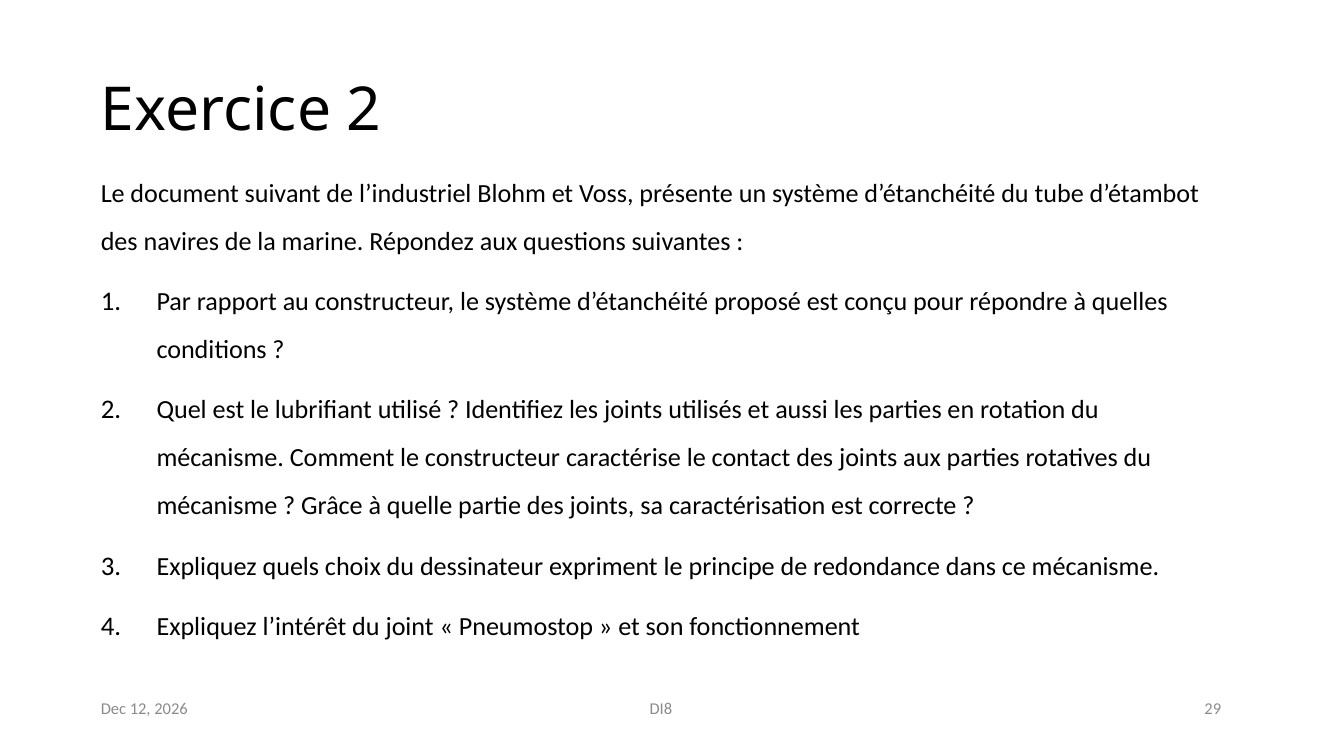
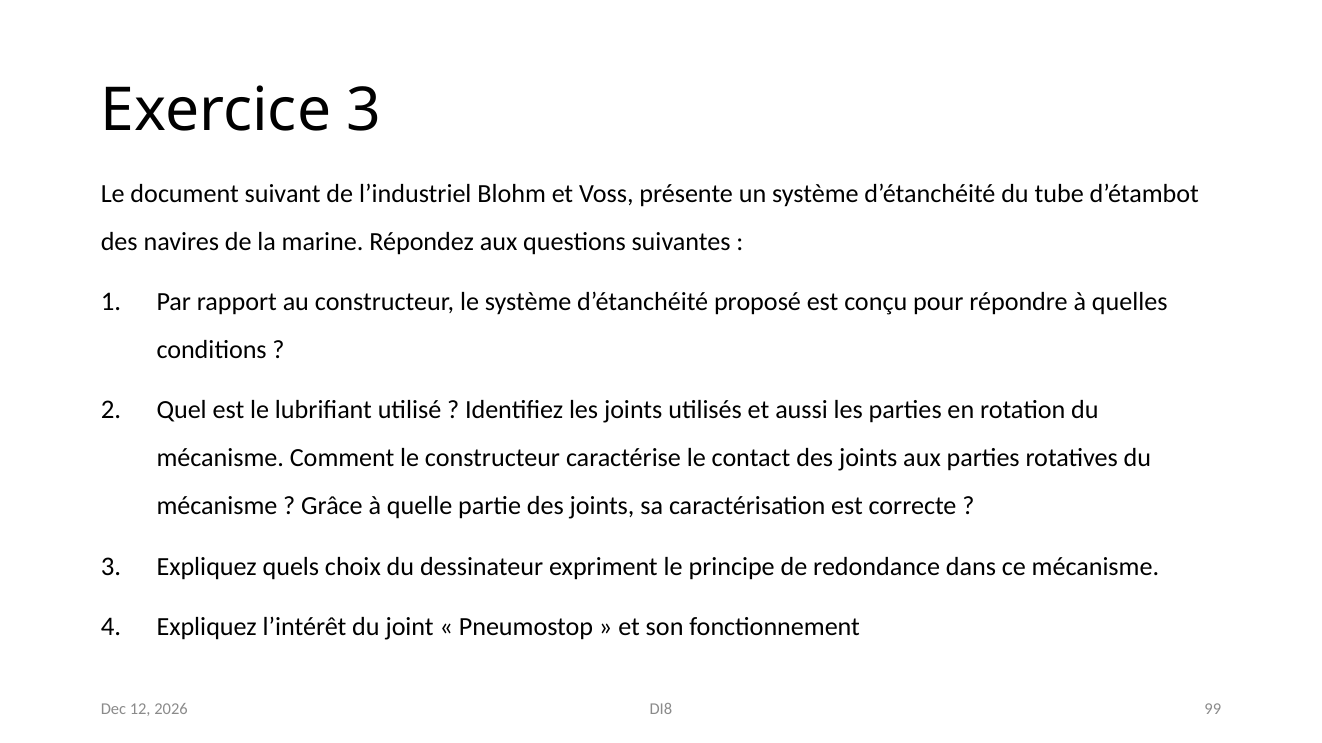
Exercice 2: 2 -> 3
29: 29 -> 99
